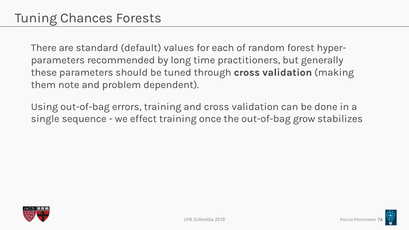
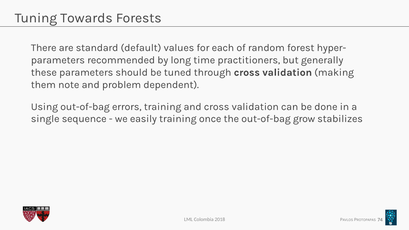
Chances: Chances -> Towards
effect: effect -> easily
